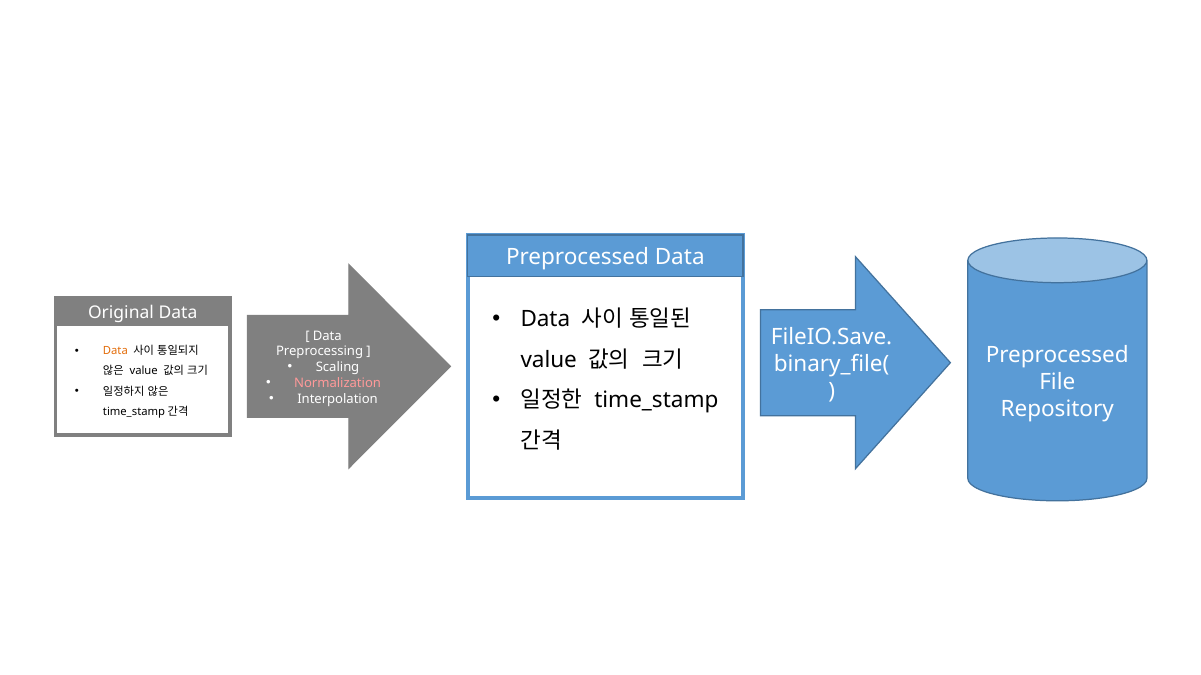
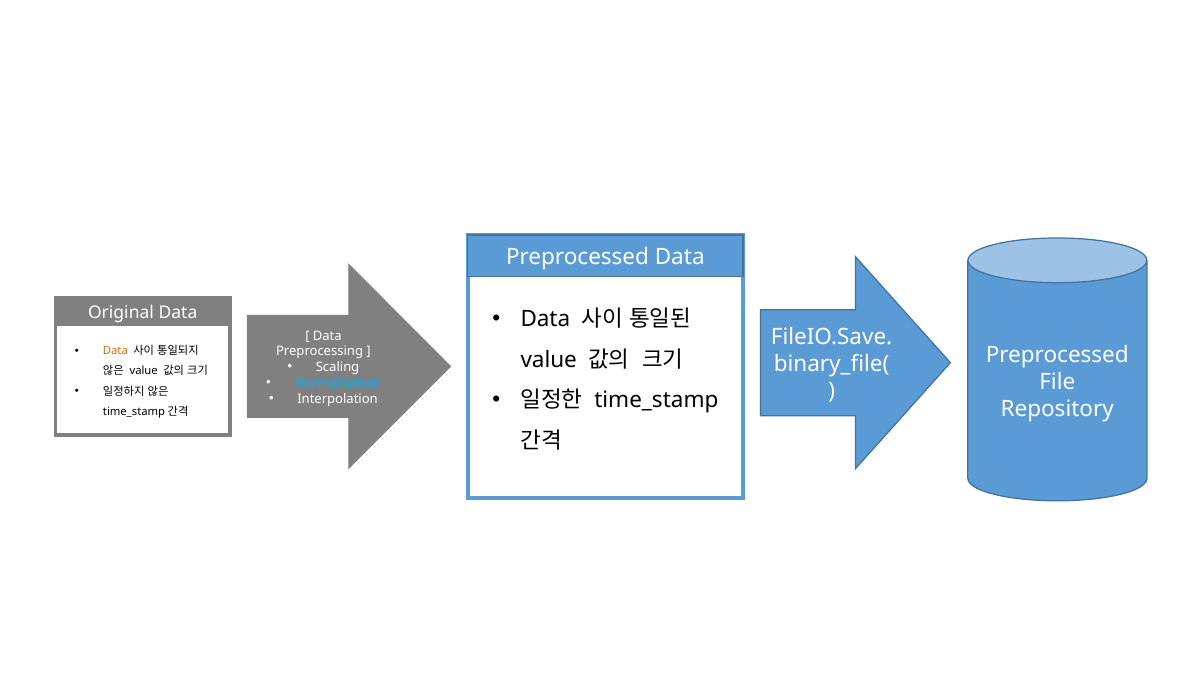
Normalization colour: pink -> light blue
